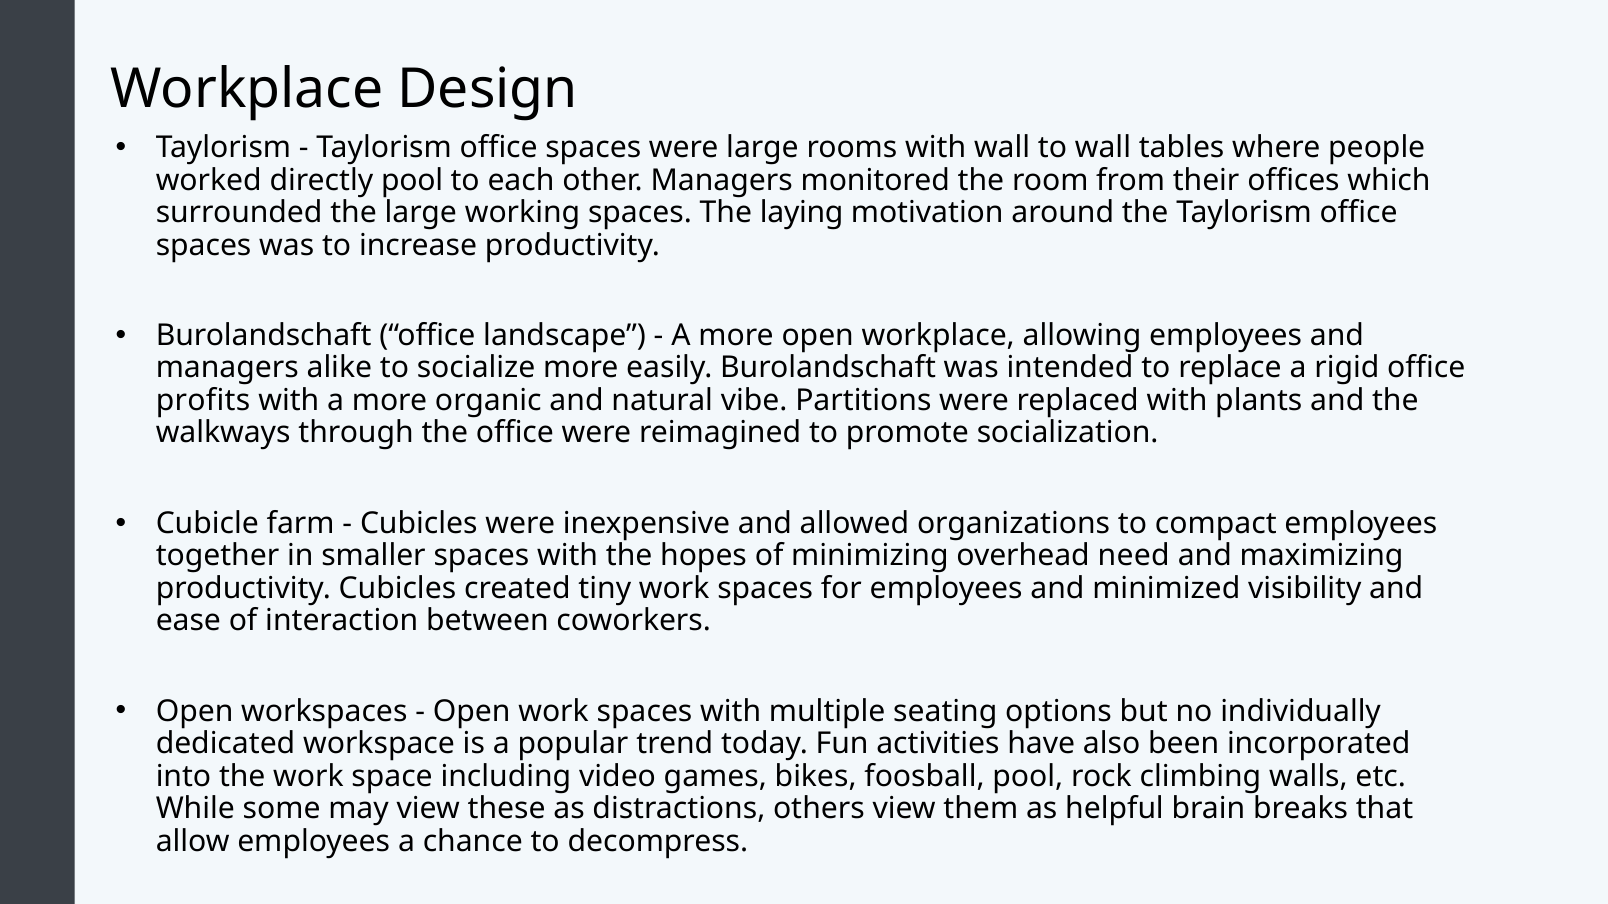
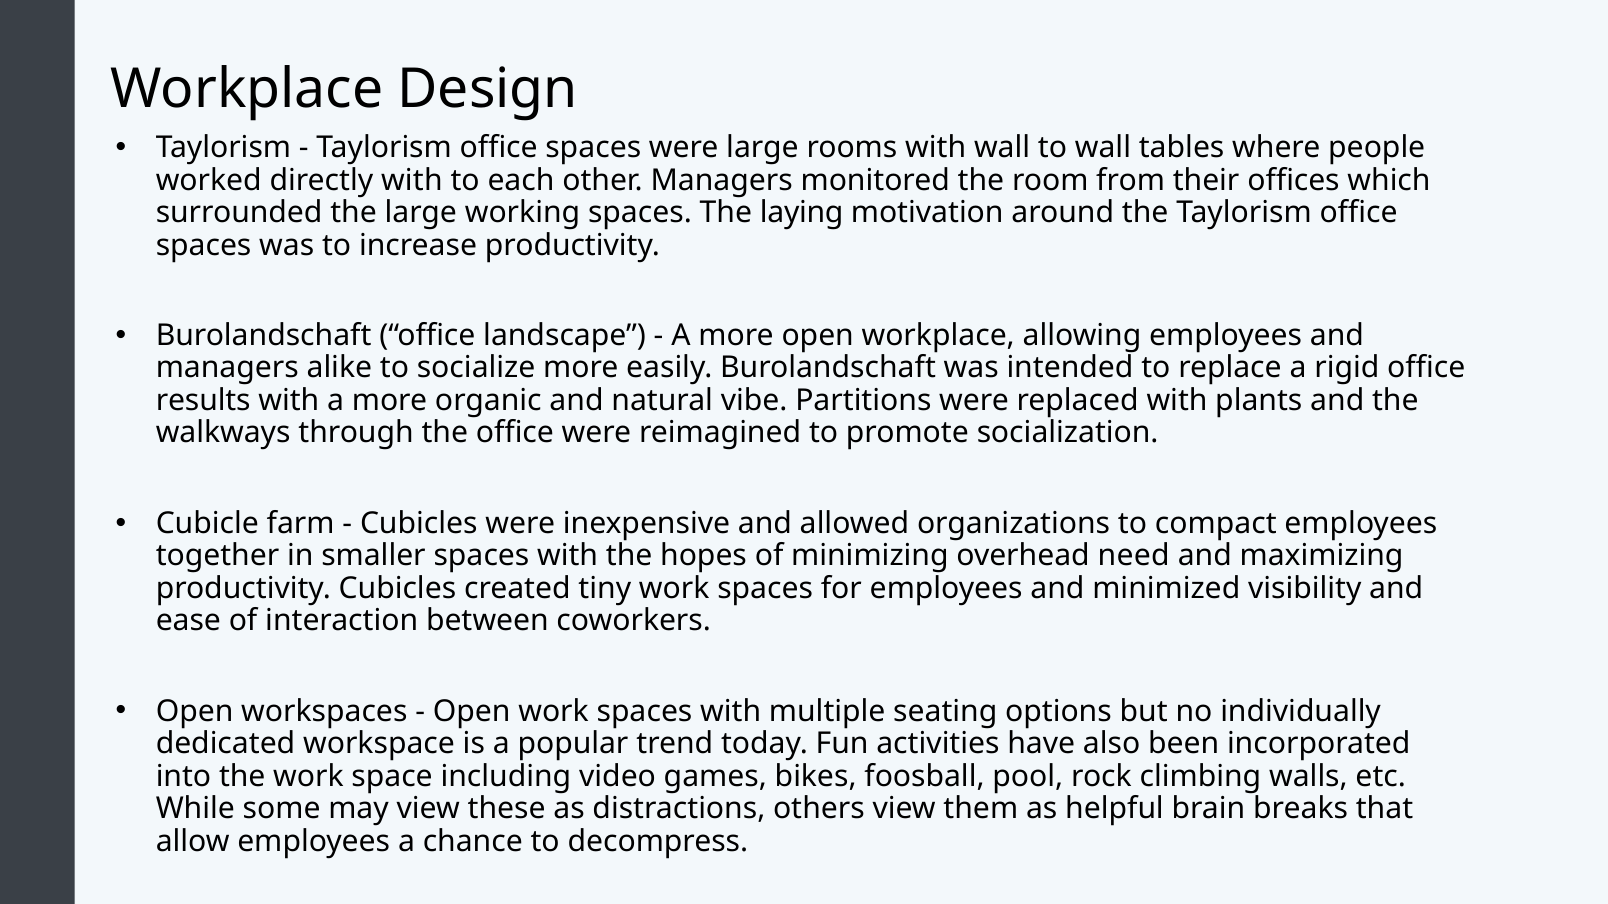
directly pool: pool -> with
profits: profits -> results
